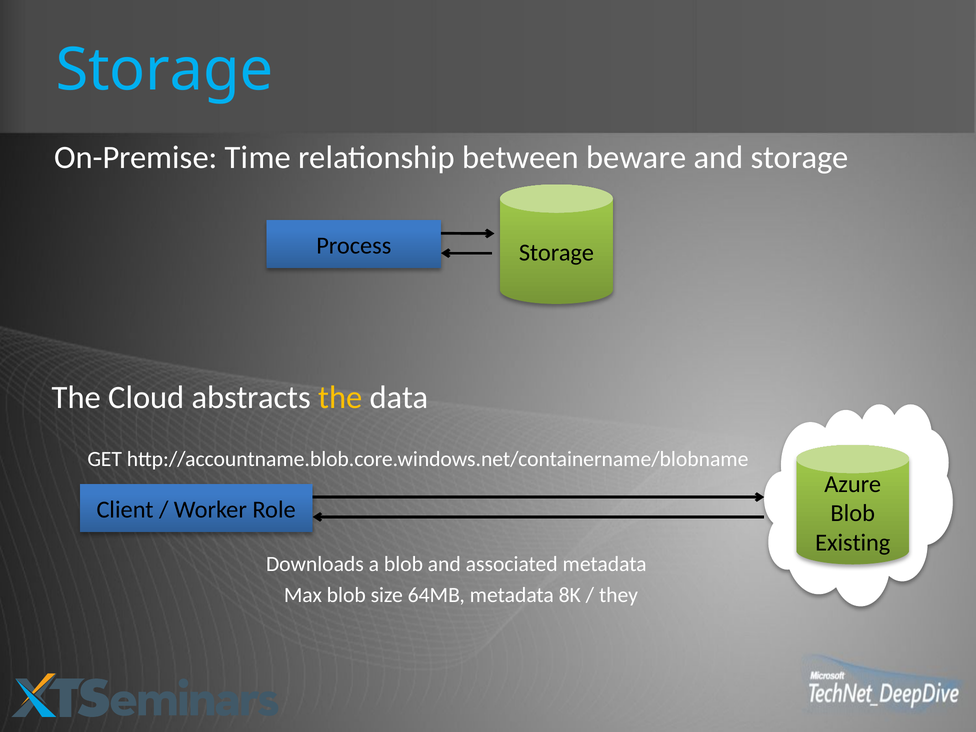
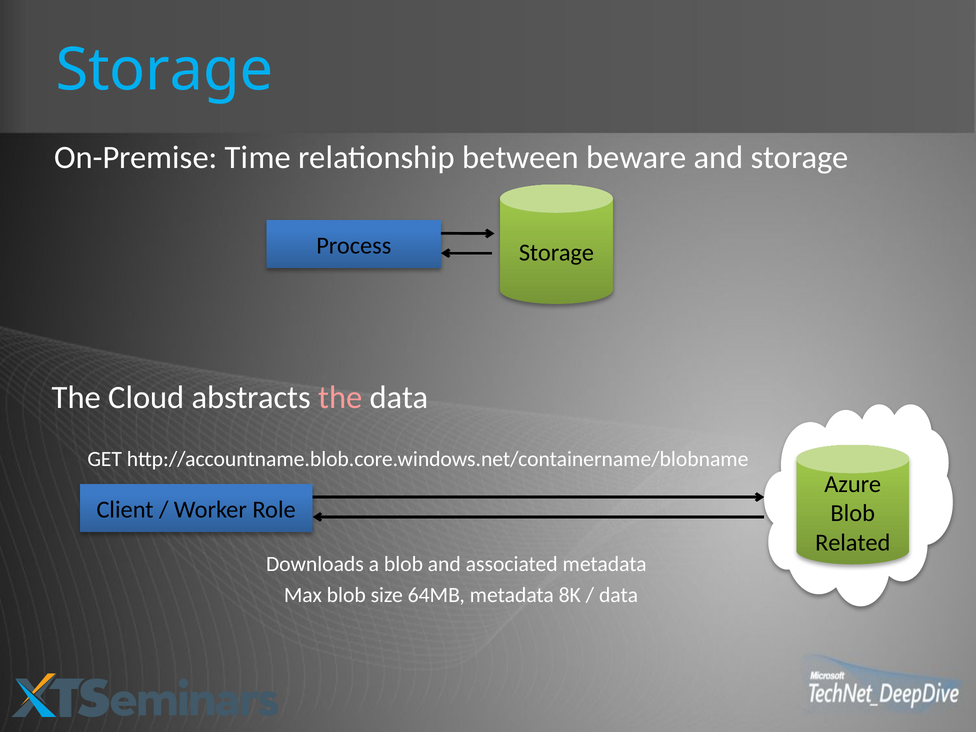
the at (340, 398) colour: yellow -> pink
Existing: Existing -> Related
they at (619, 595): they -> data
